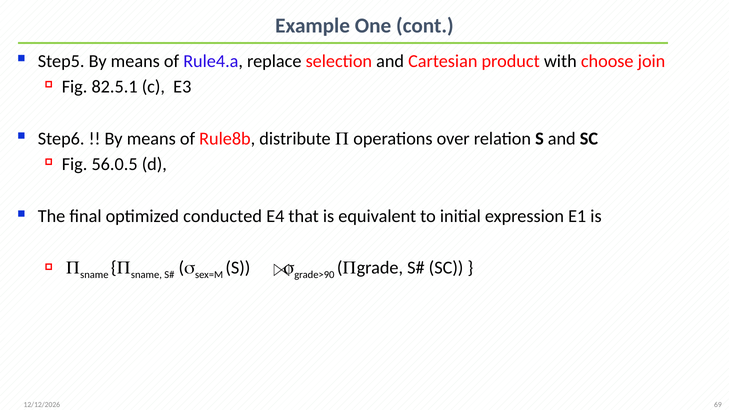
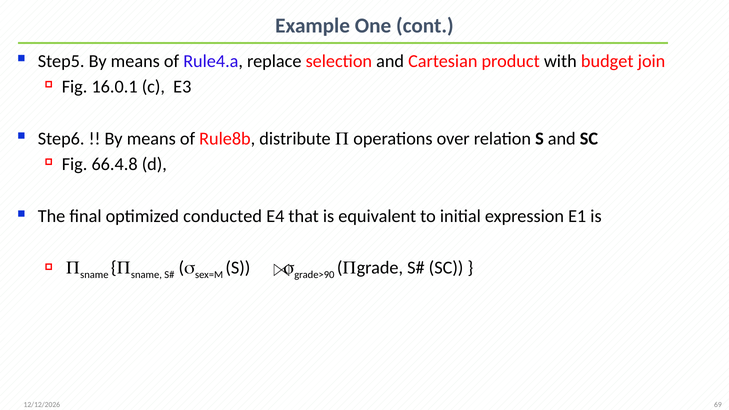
choose: choose -> budget
82.5.1: 82.5.1 -> 16.0.1
56.0.5: 56.0.5 -> 66.4.8
